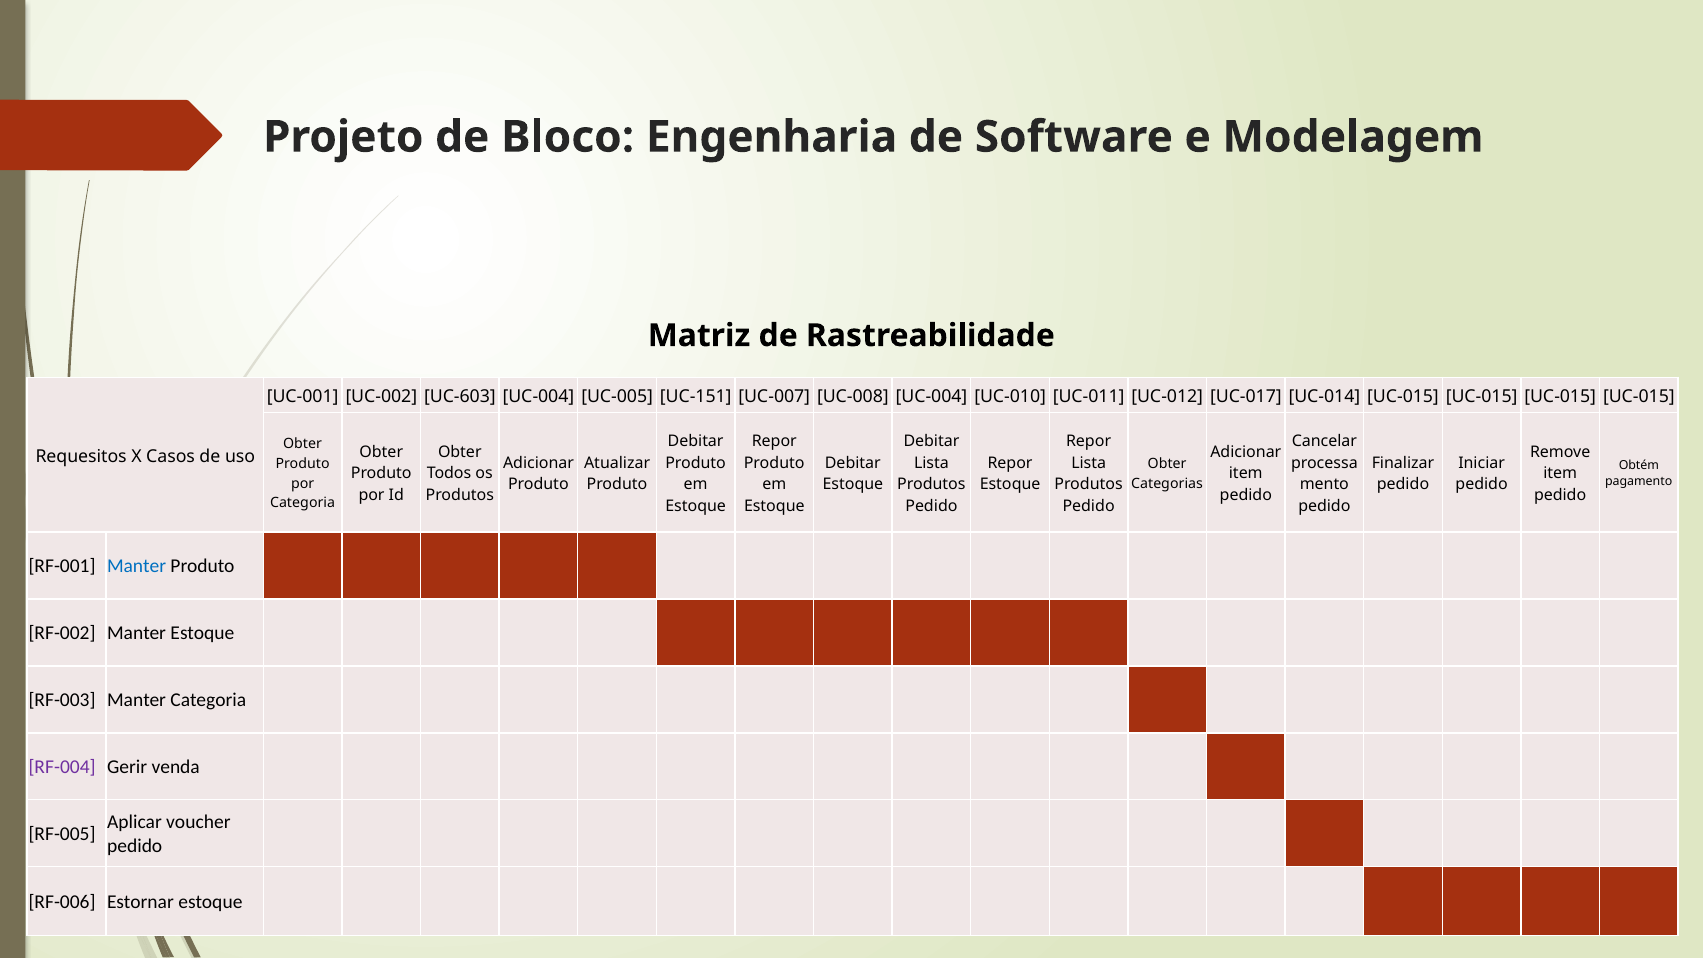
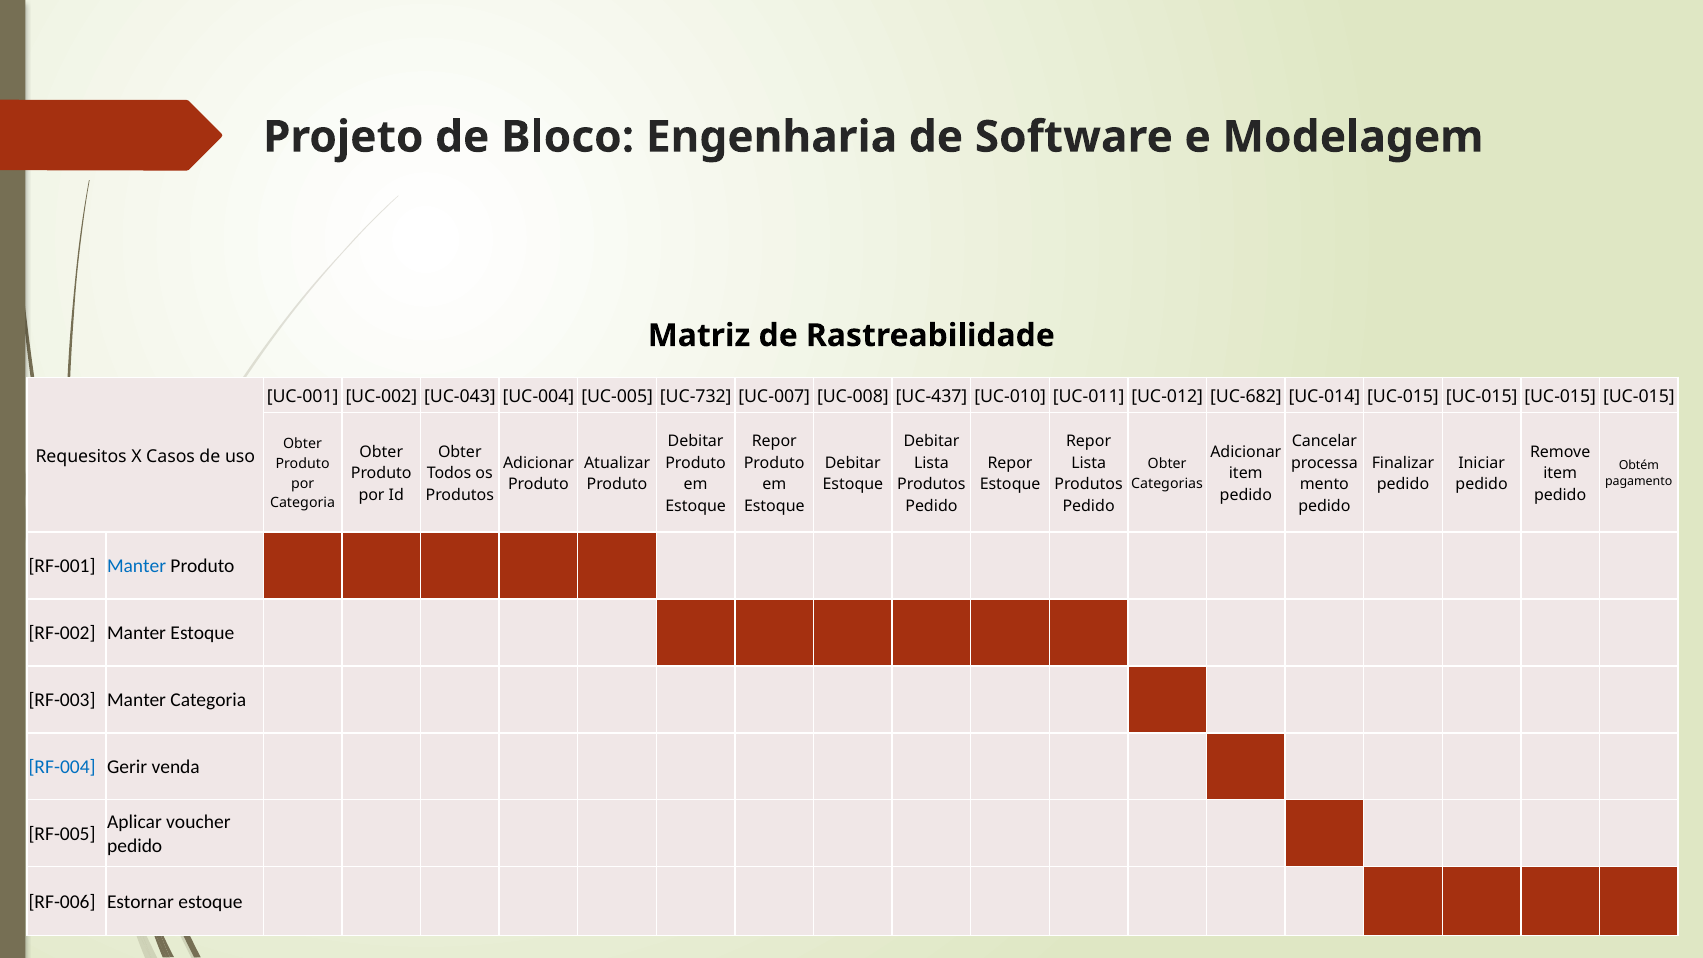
UC-603: UC-603 -> UC-043
UC-151: UC-151 -> UC-732
UC-008 UC-004: UC-004 -> UC-437
UC-017: UC-017 -> UC-682
RF-004 colour: purple -> blue
